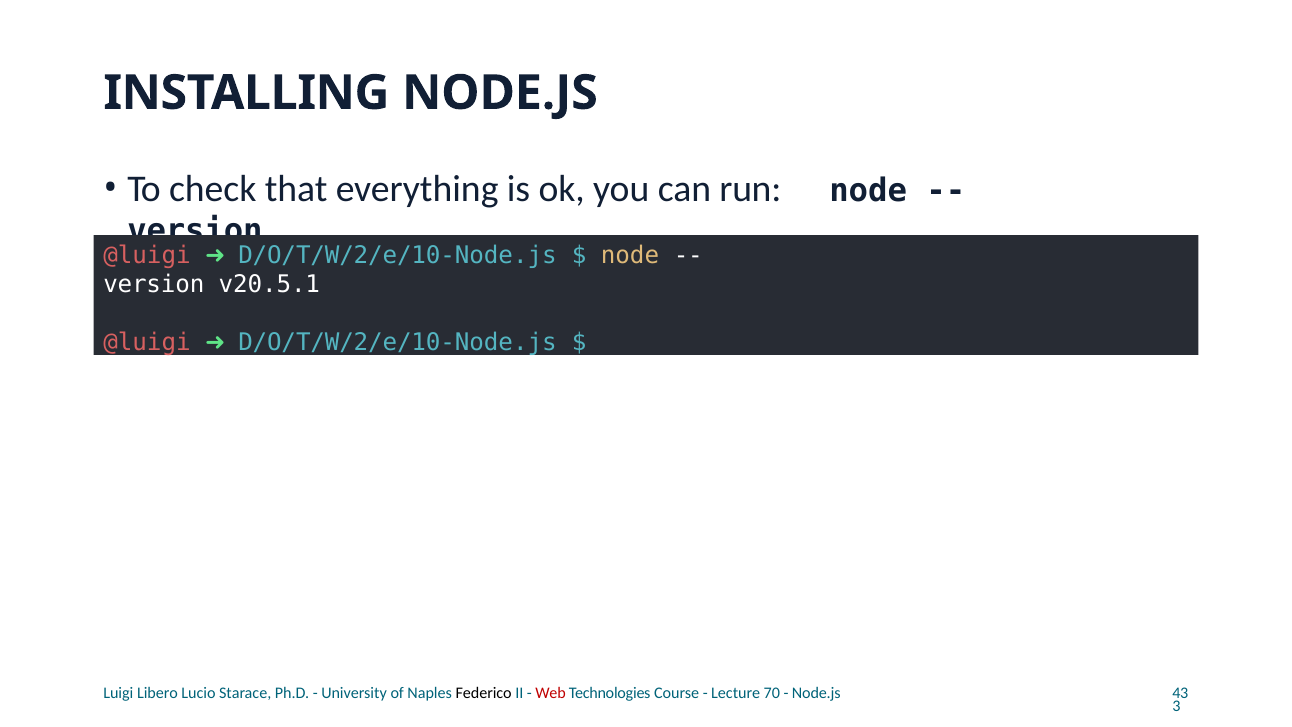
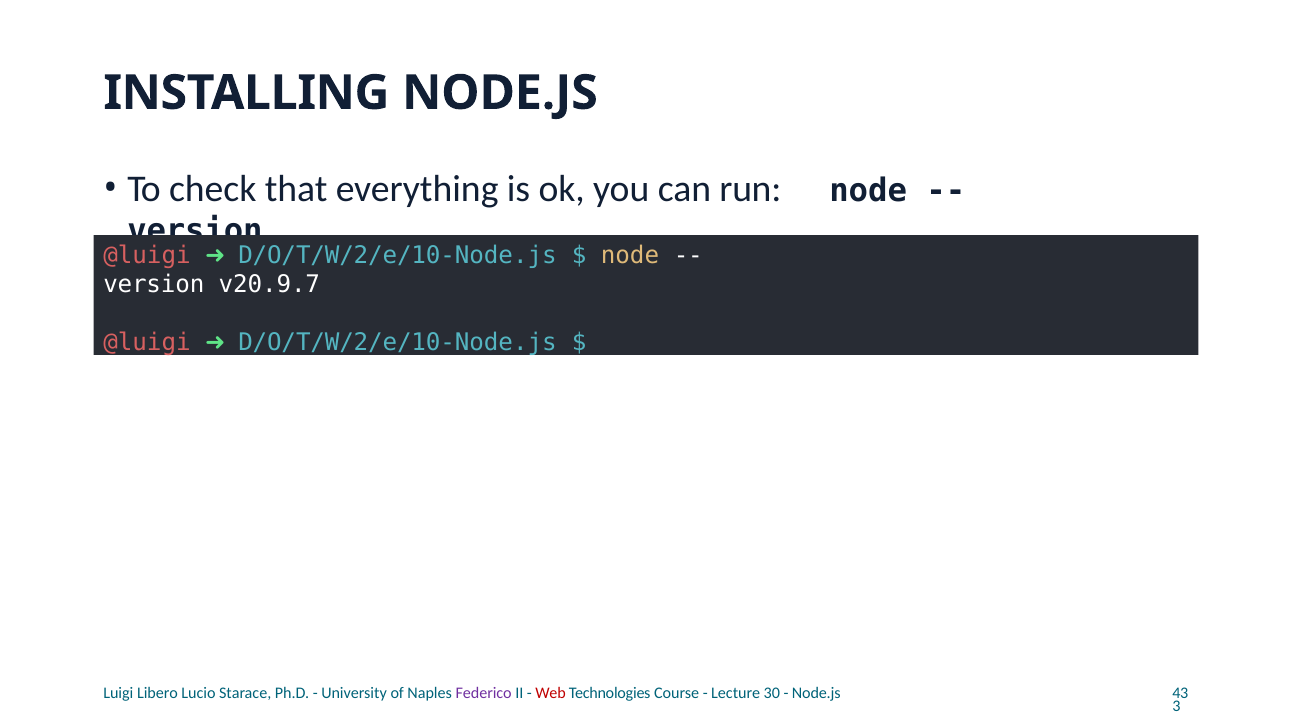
v20.5.1: v20.5.1 -> v20.9.7
Federico colour: black -> purple
70: 70 -> 30
